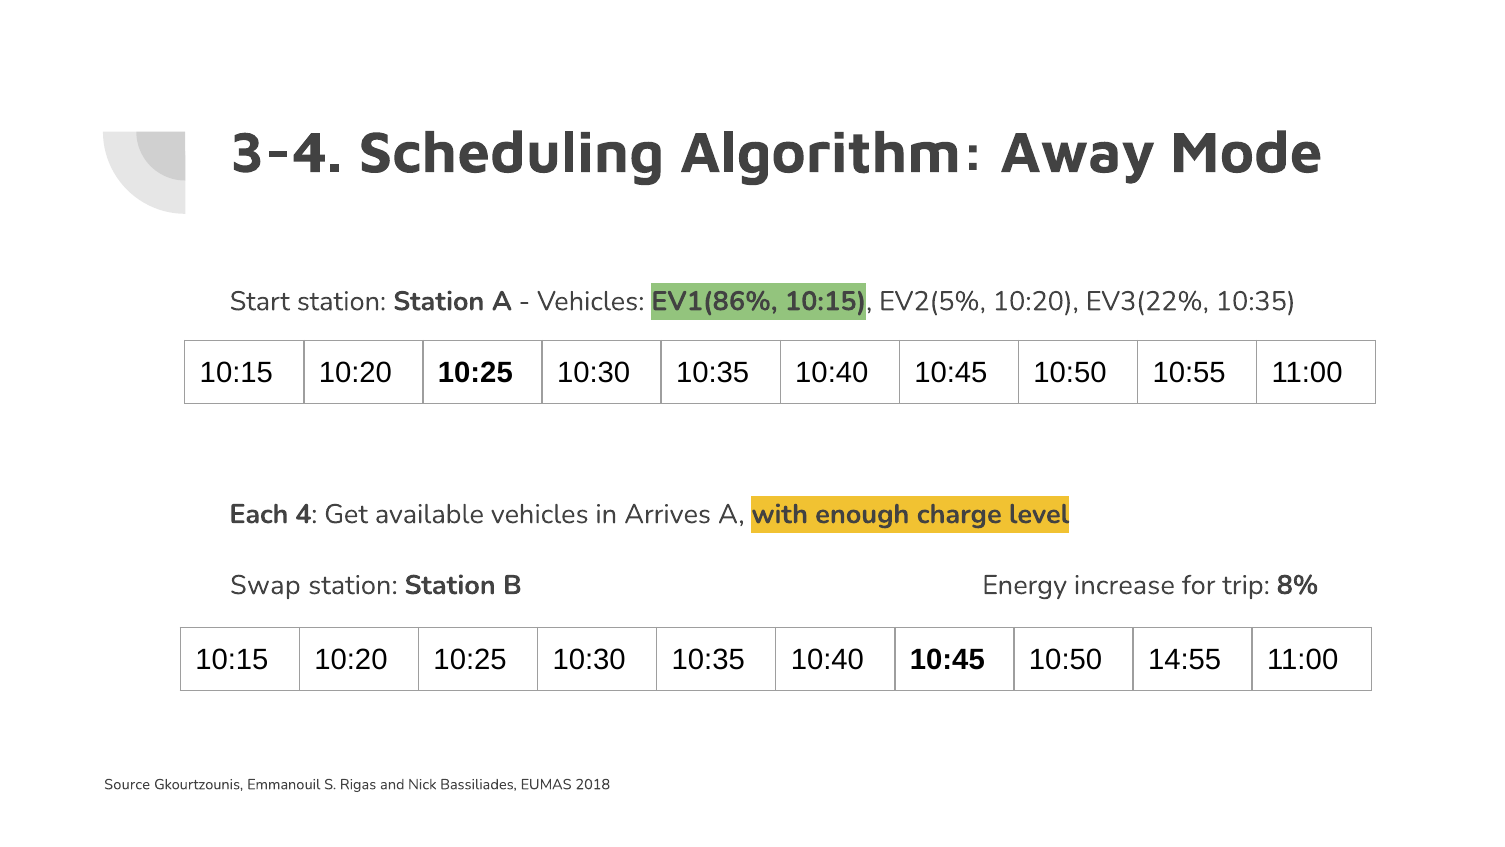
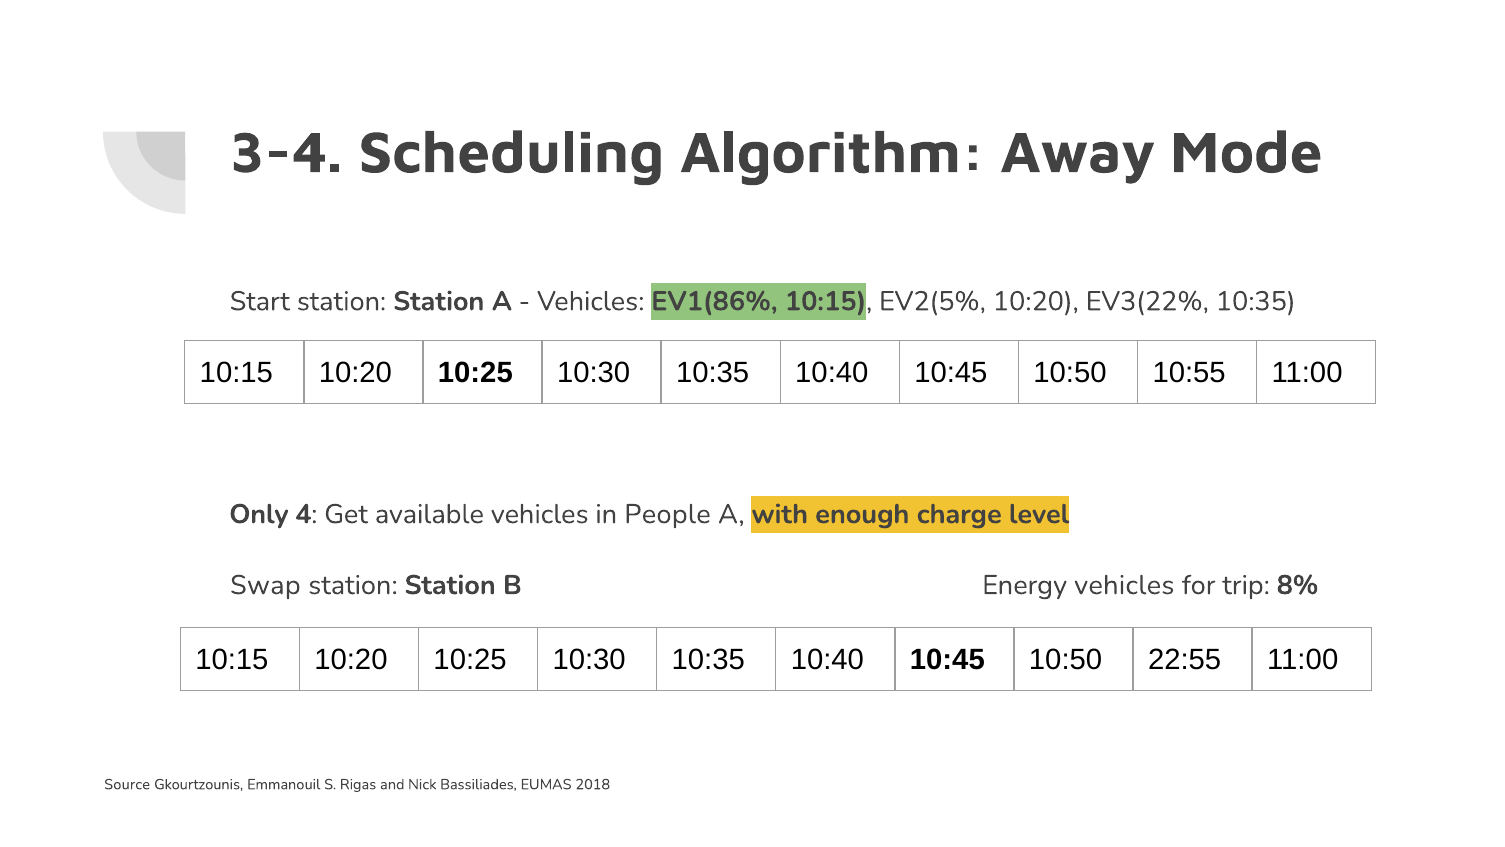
Each: Each -> Only
Arrives: Arrives -> People
Energy increase: increase -> vehicles
14:55: 14:55 -> 22:55
